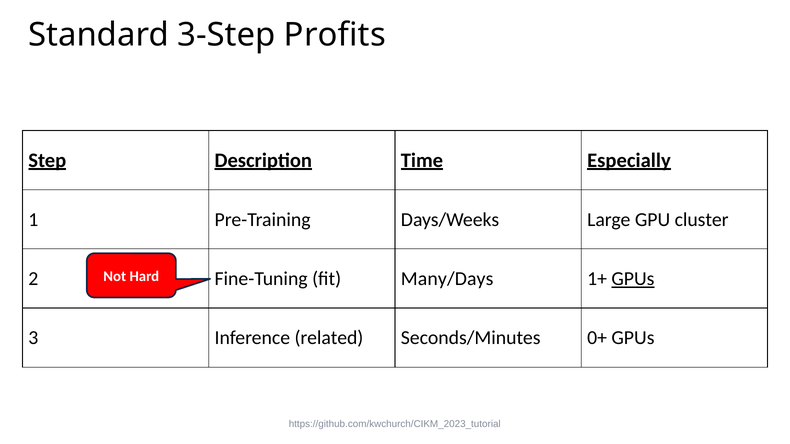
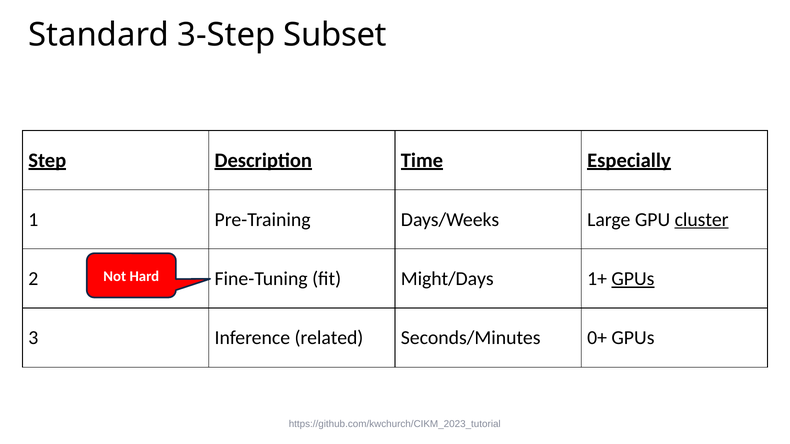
Profits: Profits -> Subset
cluster underline: none -> present
Many/Days: Many/Days -> Might/Days
